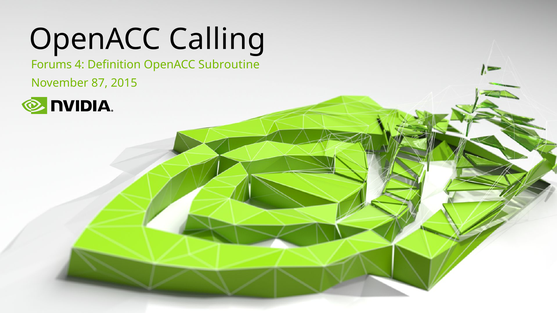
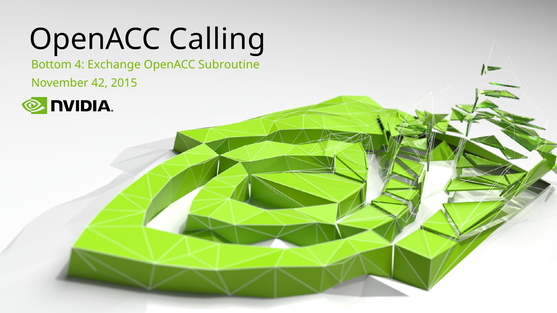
Forums: Forums -> Bottom
Definition: Definition -> Exchange
87: 87 -> 42
